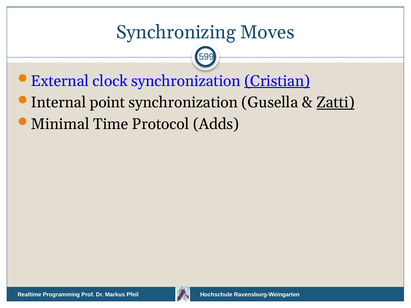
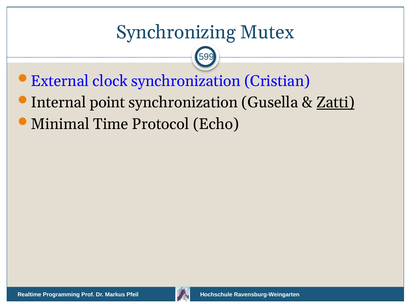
Moves: Moves -> Mutex
Cristian underline: present -> none
Adds: Adds -> Echo
